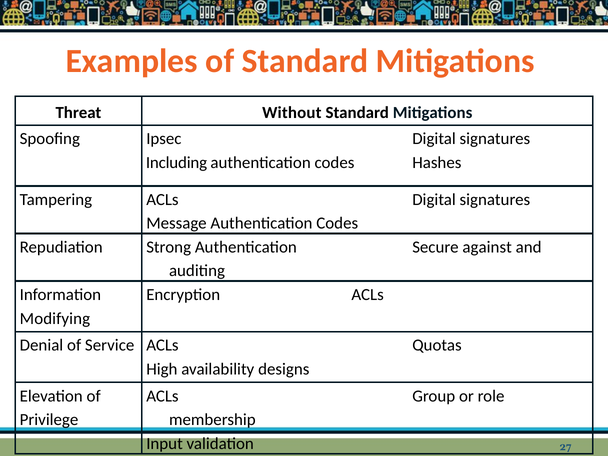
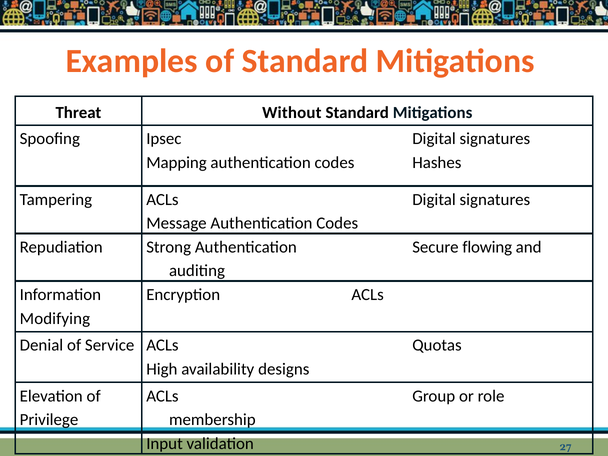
Including: Including -> Mapping
against: against -> flowing
